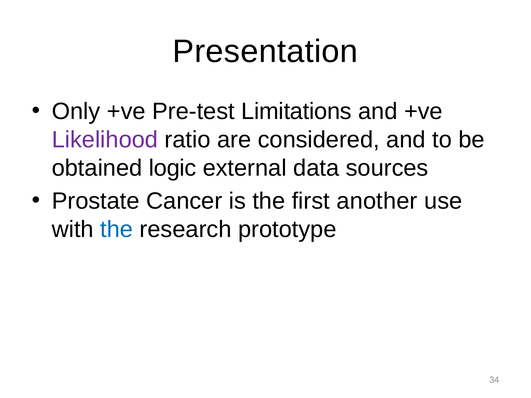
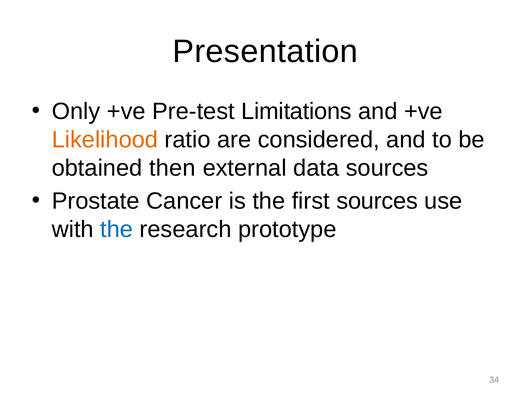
Likelihood colour: purple -> orange
logic: logic -> then
first another: another -> sources
